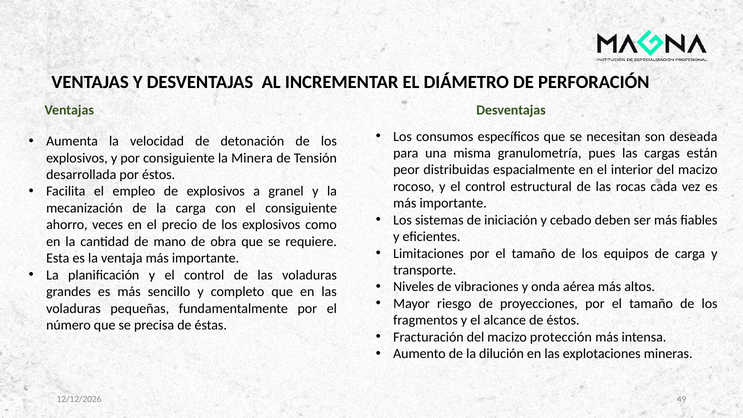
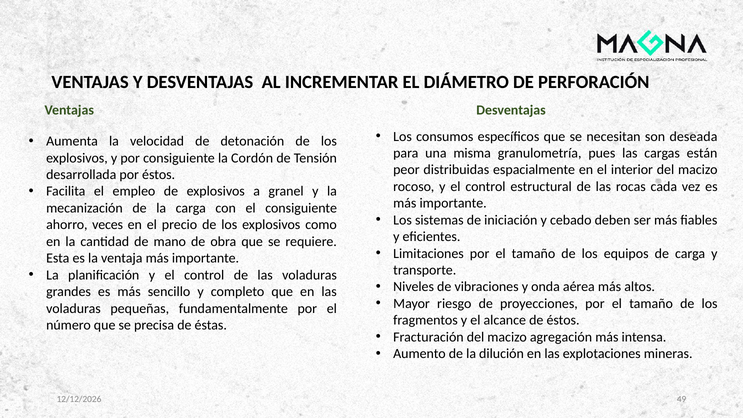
Minera: Minera -> Cordón
protección: protección -> agregación
